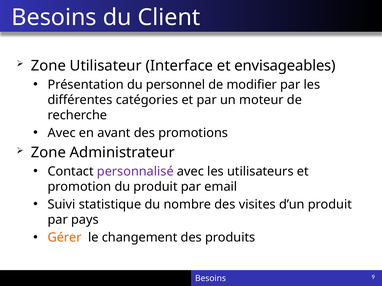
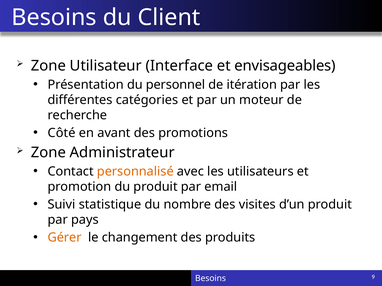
modifier: modifier -> itération
Avec at (62, 133): Avec -> Côté
personnalisé colour: purple -> orange
